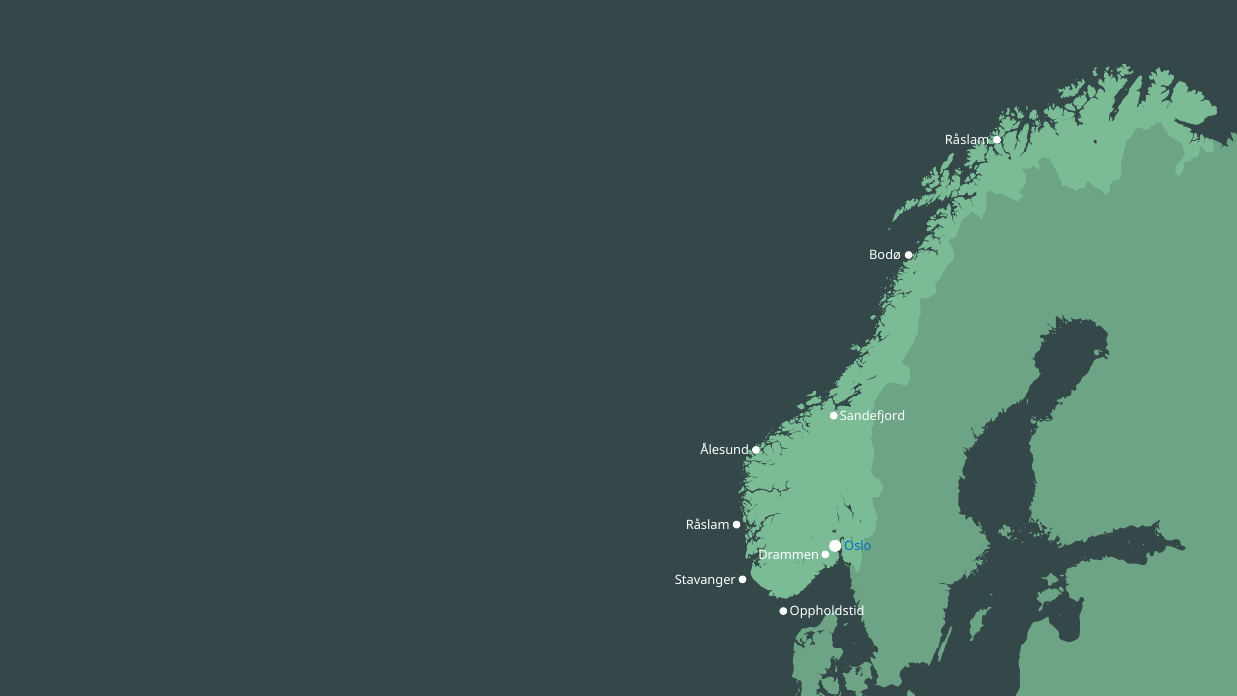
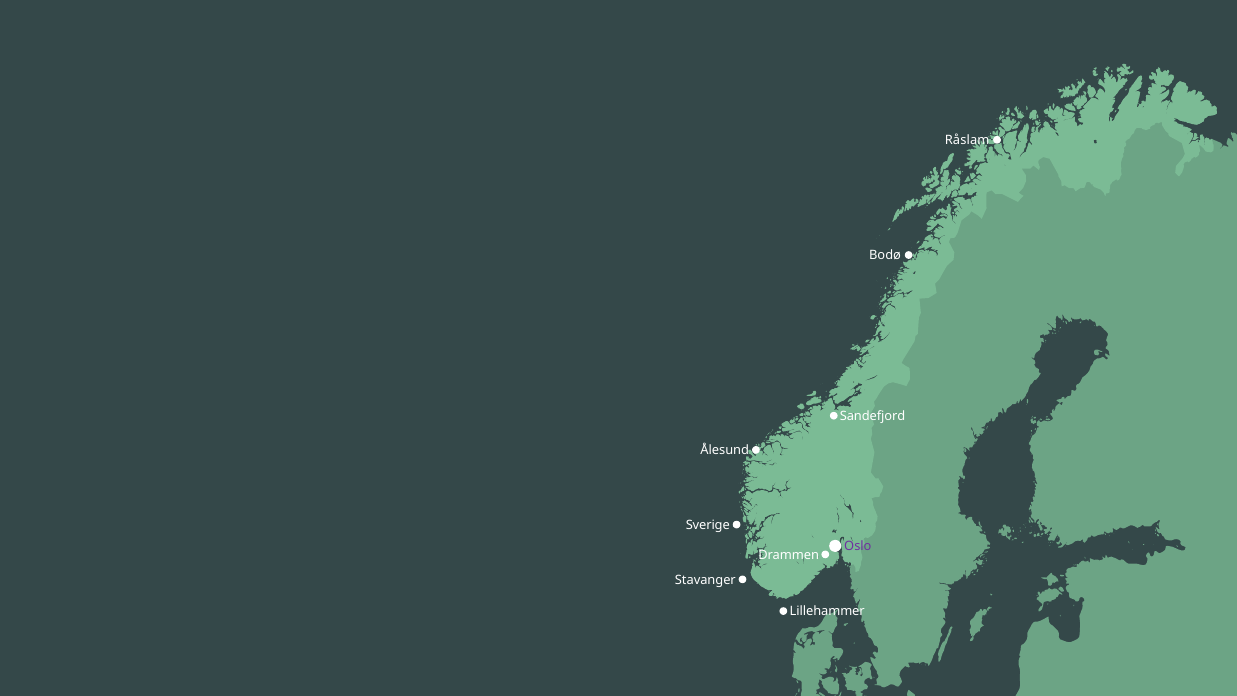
Råslam at (708, 525): Råslam -> Sverige
Oslo colour: blue -> purple
Oppholdstid: Oppholdstid -> Lillehammer
